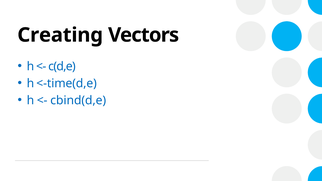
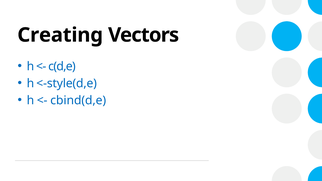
<-time(d,e: <-time(d,e -> <-style(d,e
